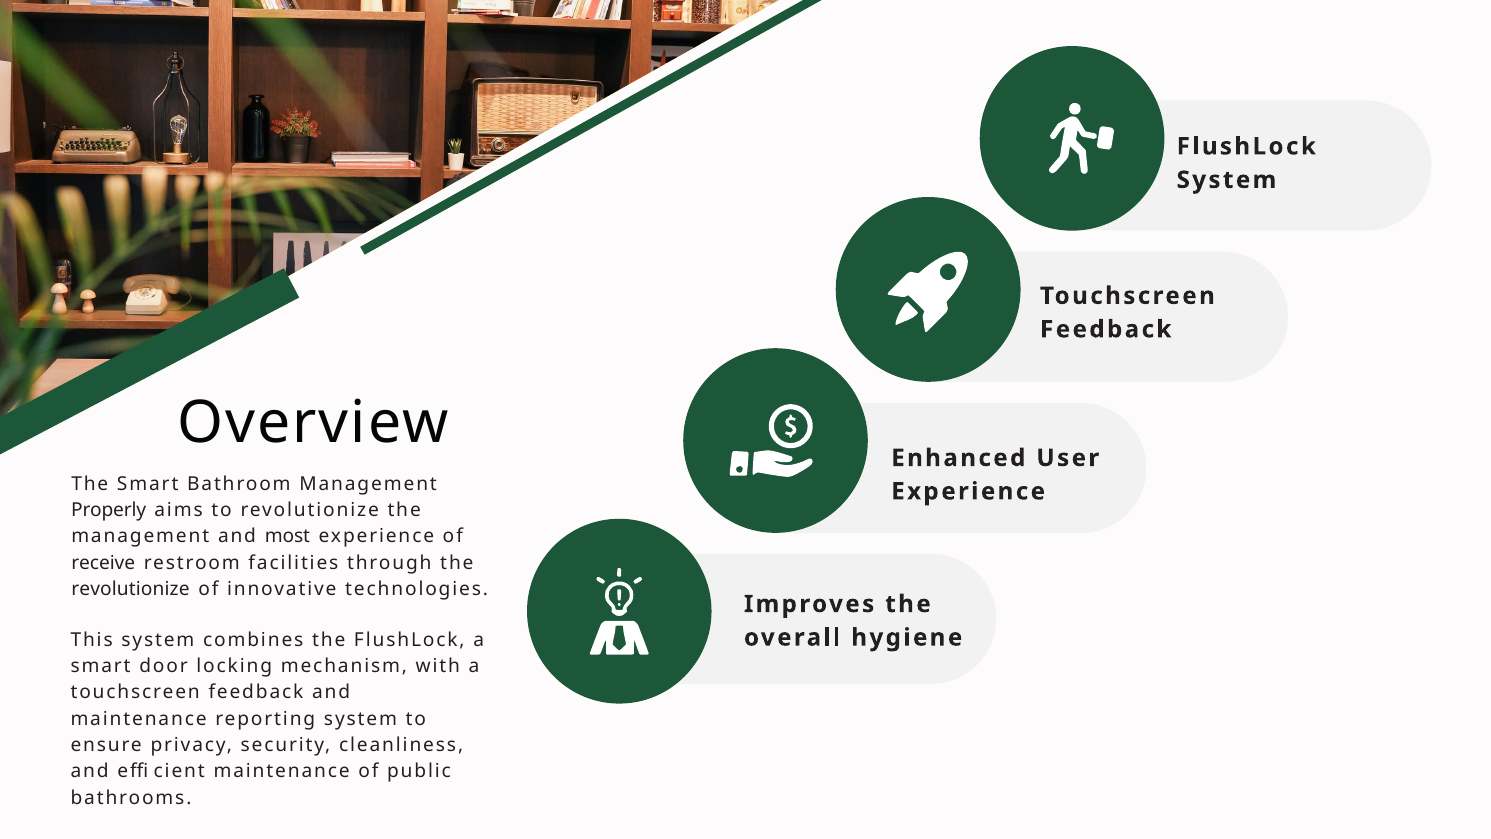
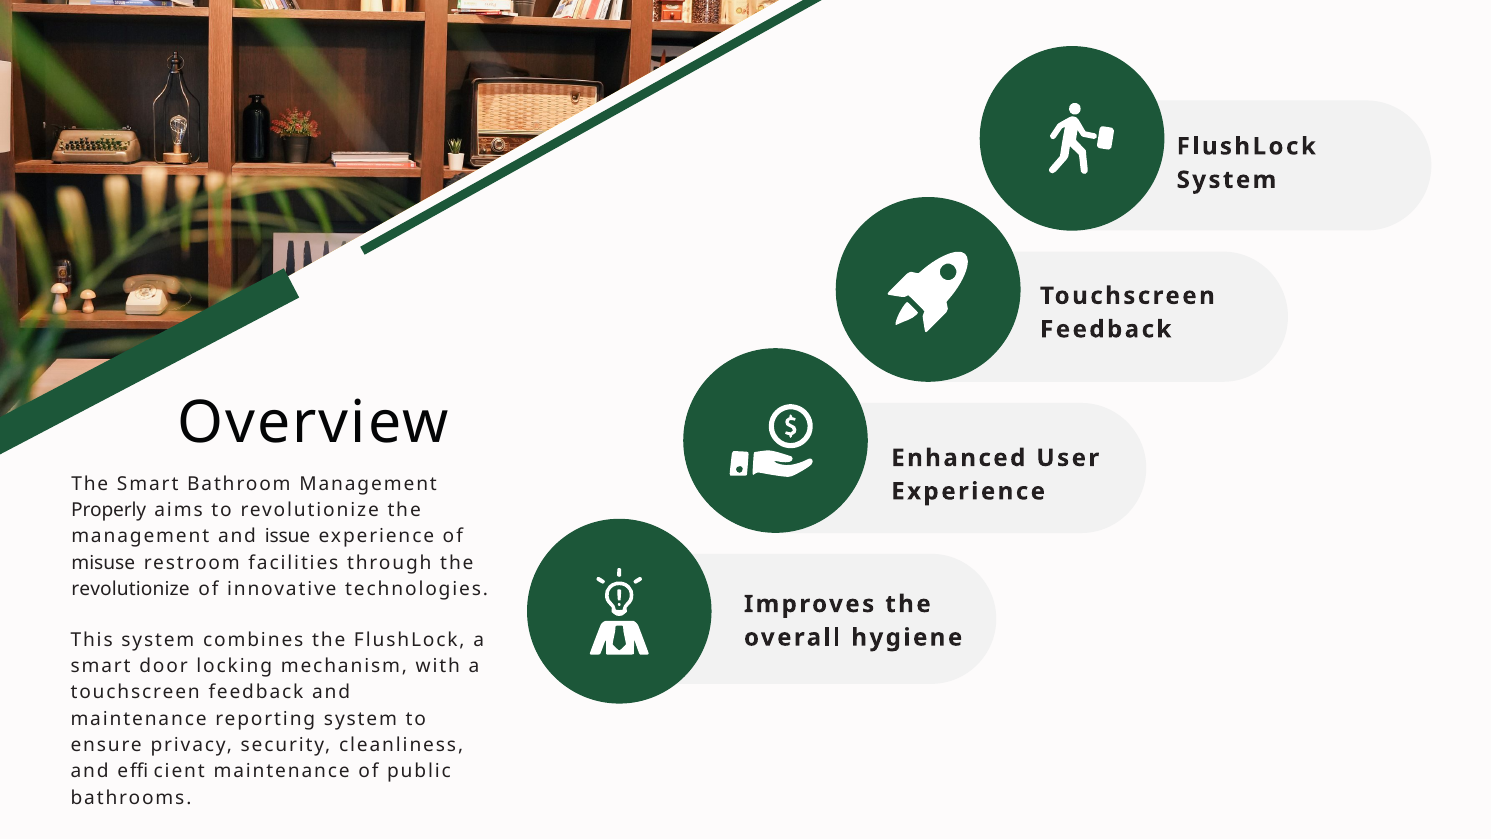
most: most -> issue
receive: receive -> misuse
